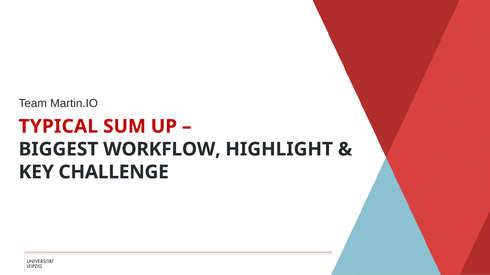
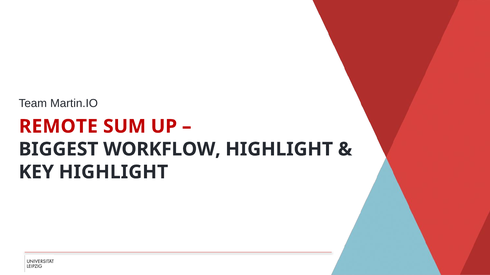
TYPICAL: TYPICAL -> REMOTE
KEY CHALLENGE: CHALLENGE -> HIGHLIGHT
